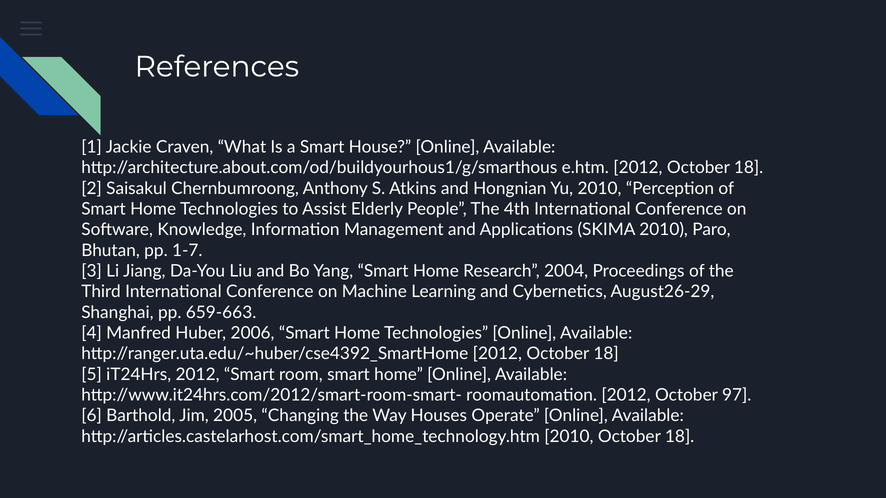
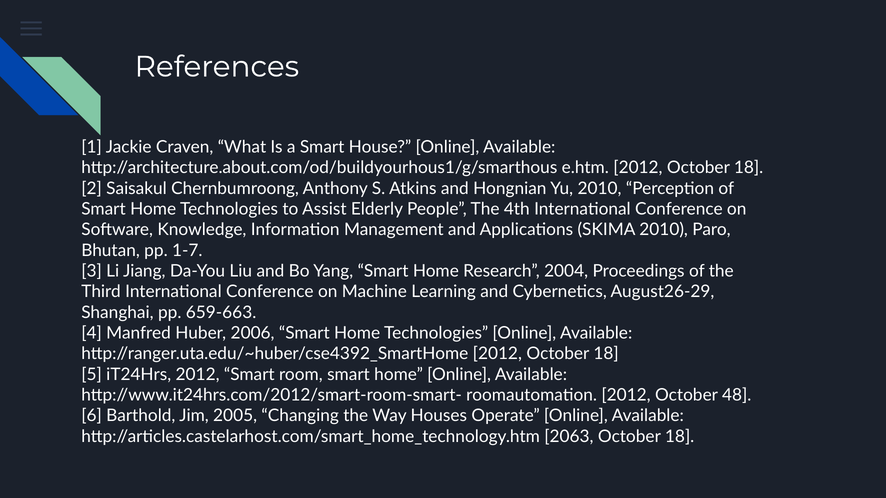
97: 97 -> 48
http://articles.castelarhost.com/smart_home_technology.htm 2010: 2010 -> 2063
